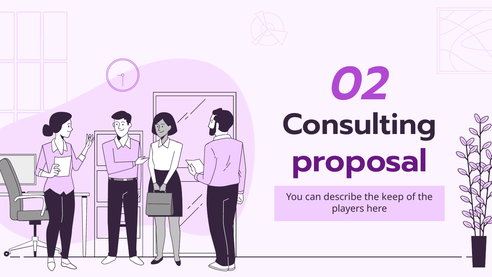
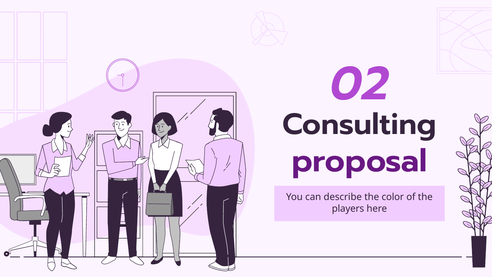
keep: keep -> color
